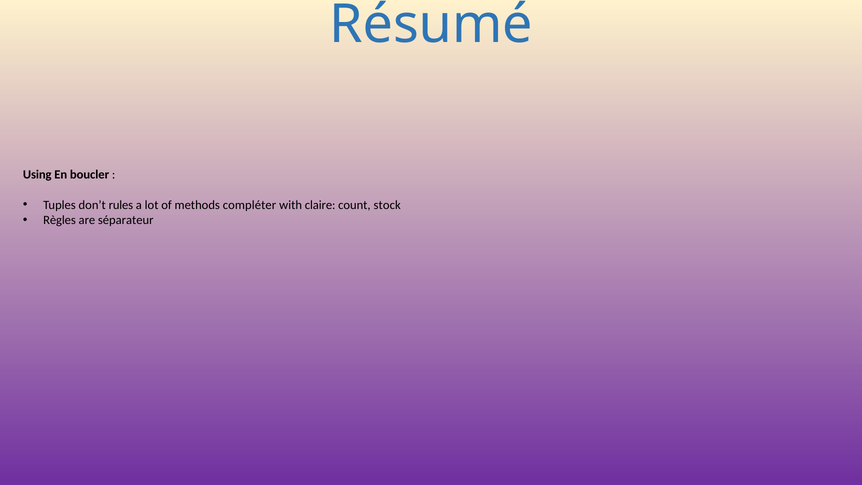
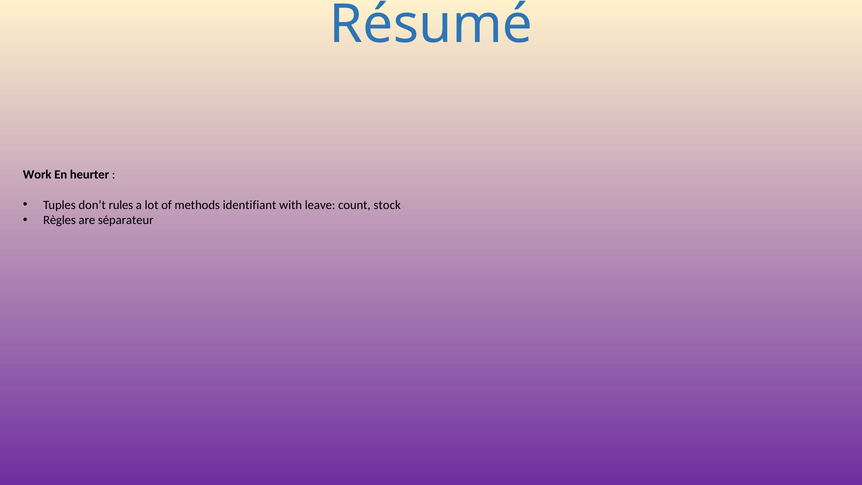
Using: Using -> Work
boucler: boucler -> heurter
compléter: compléter -> identifiant
claire: claire -> leave
